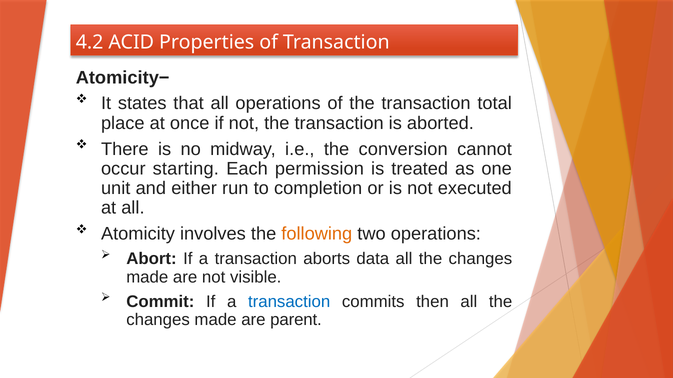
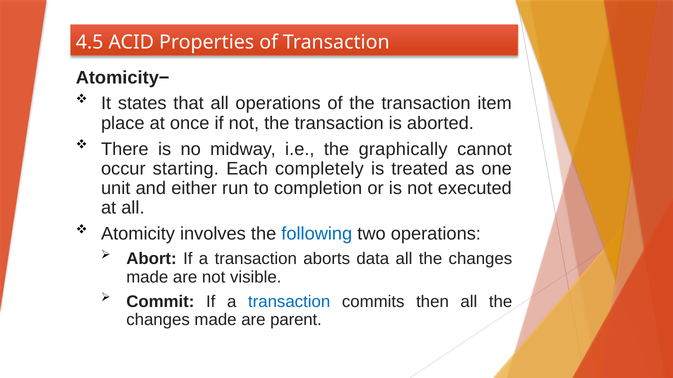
4.2: 4.2 -> 4.5
total: total -> item
conversion: conversion -> graphically
permission: permission -> completely
following colour: orange -> blue
